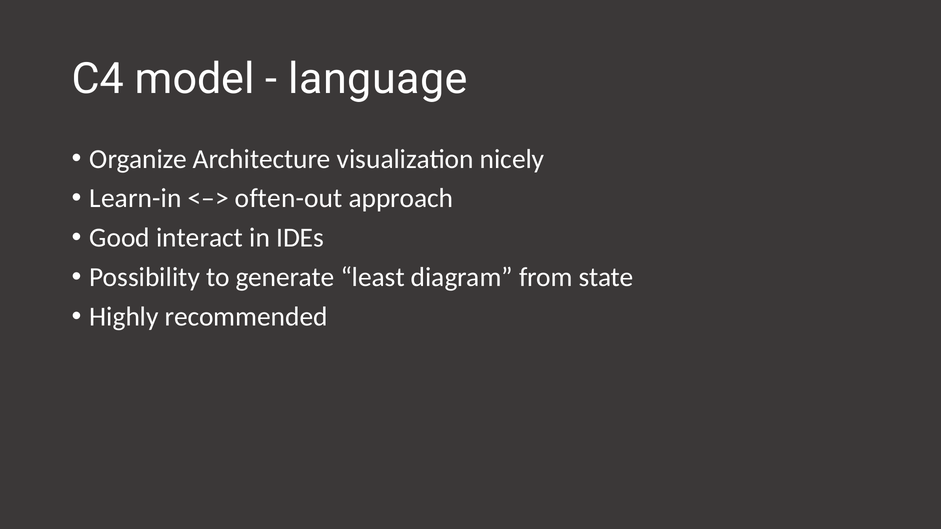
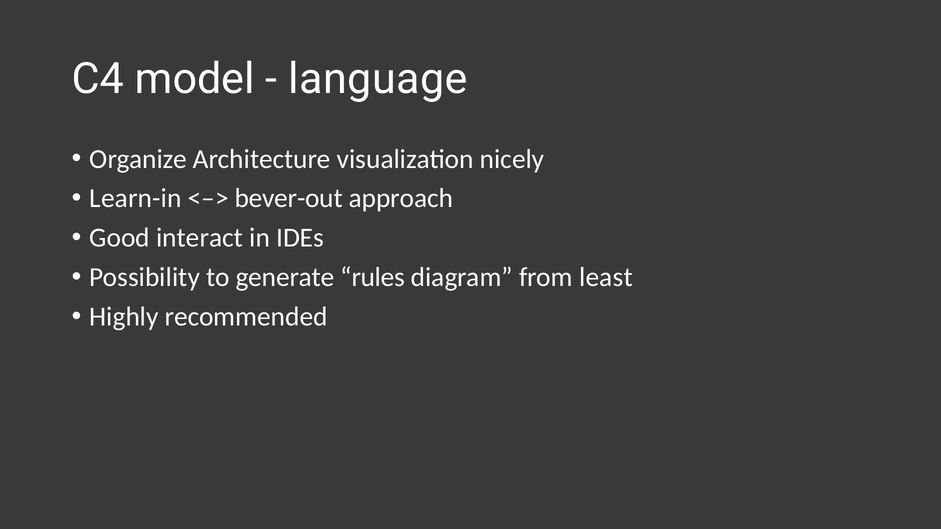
often-out: often-out -> bever-out
least: least -> rules
state: state -> least
